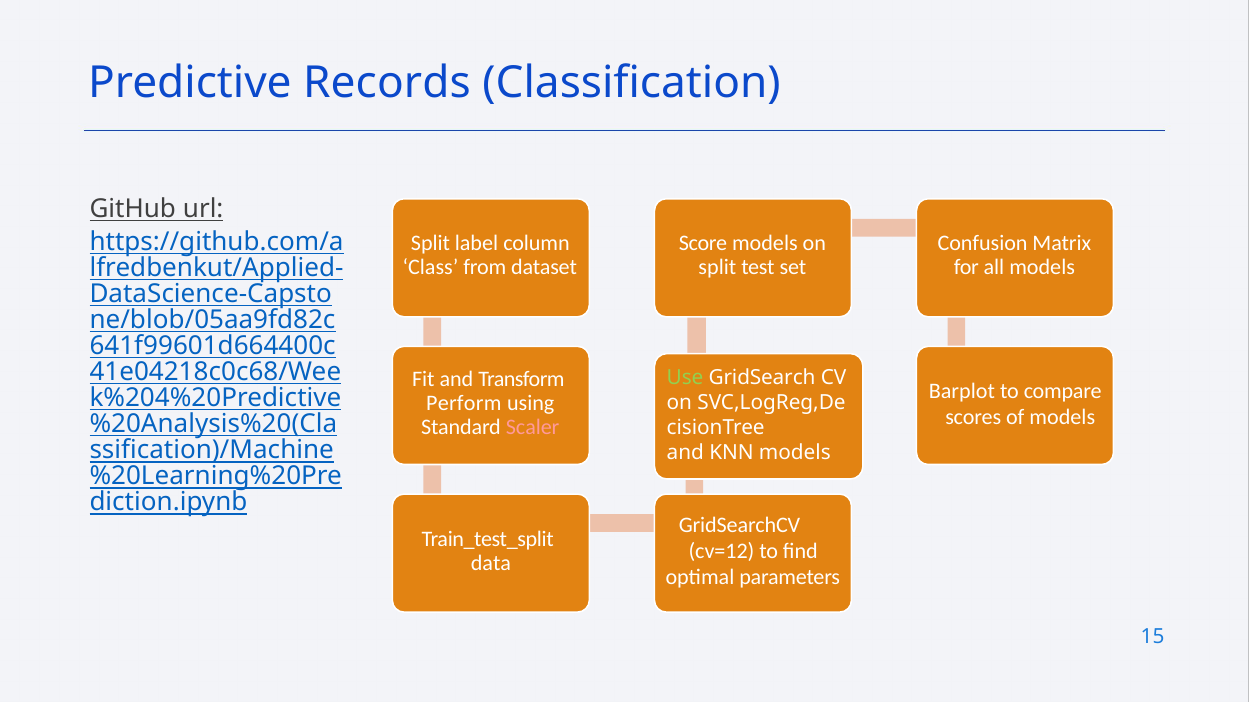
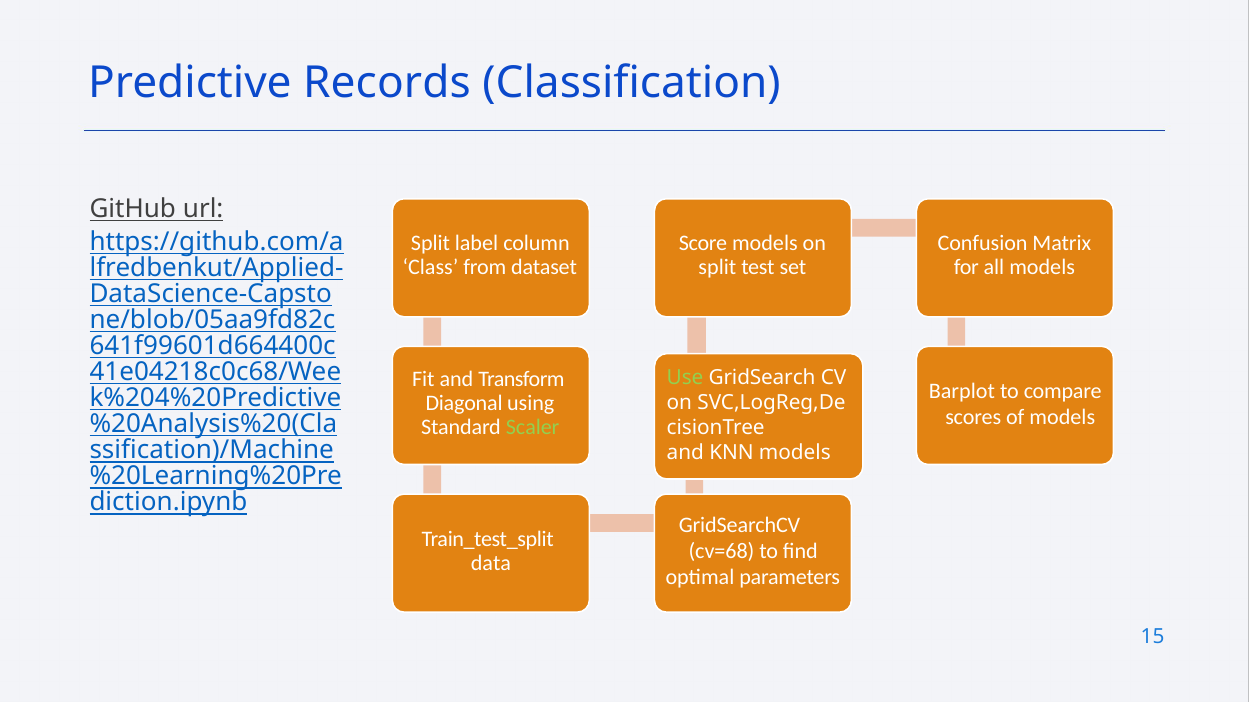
Perform: Perform -> Diagonal
Scaler colour: pink -> light green
cv=12: cv=12 -> cv=68
